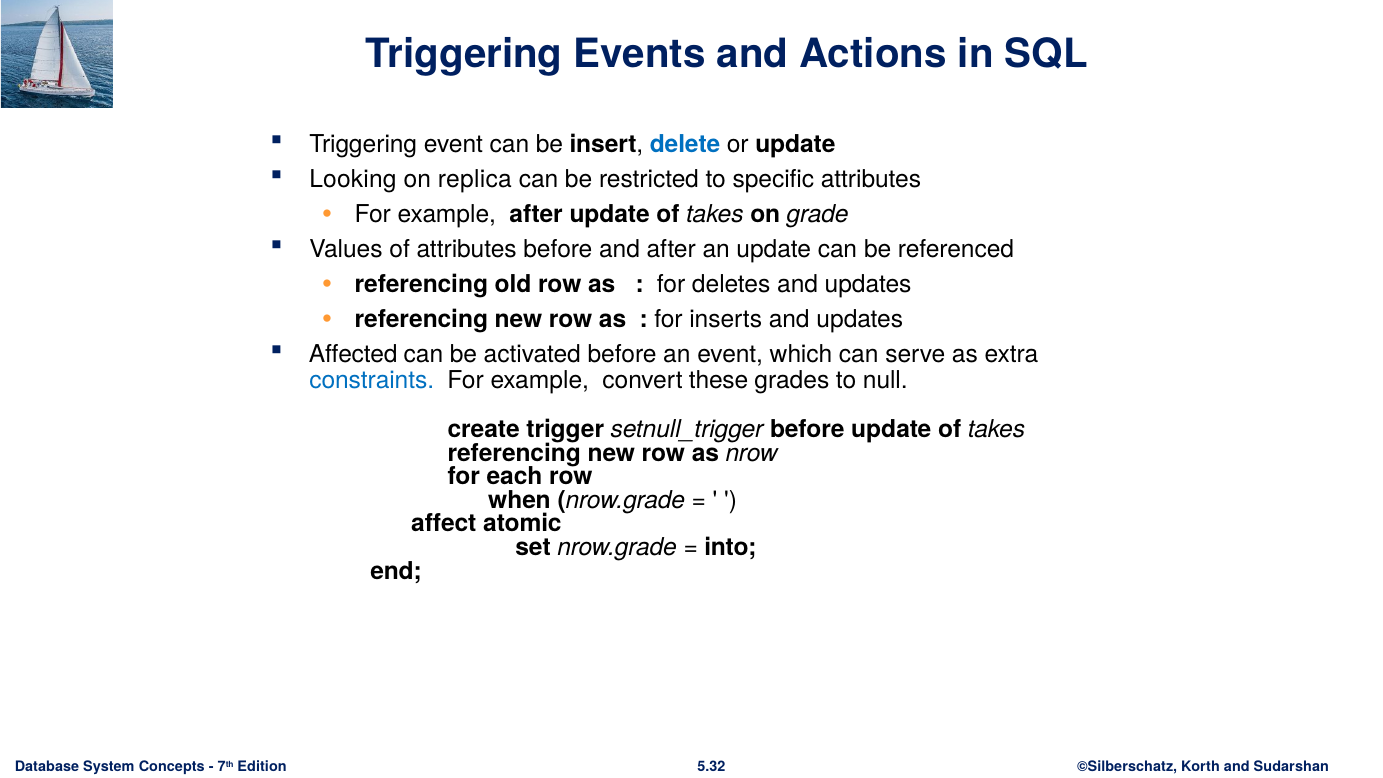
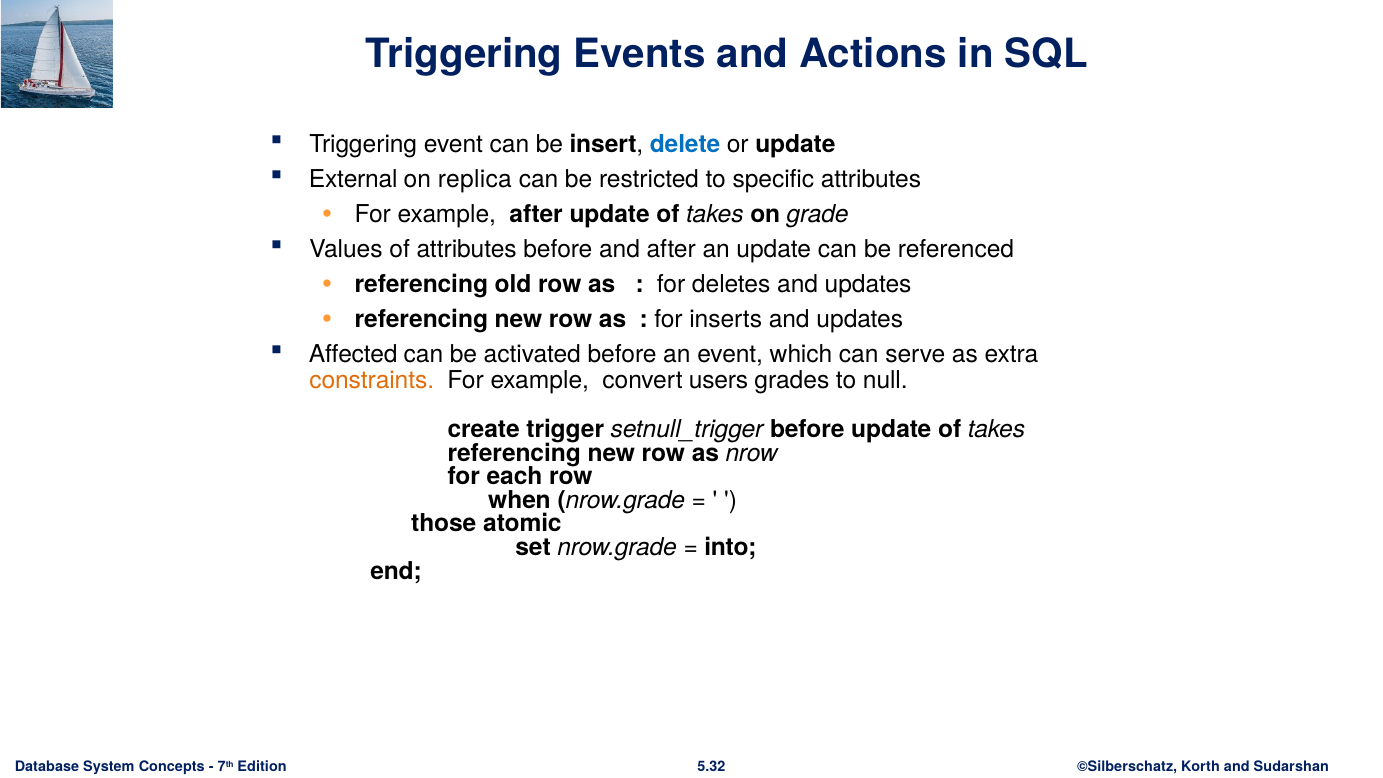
Looking: Looking -> External
constraints colour: blue -> orange
these: these -> users
affect: affect -> those
